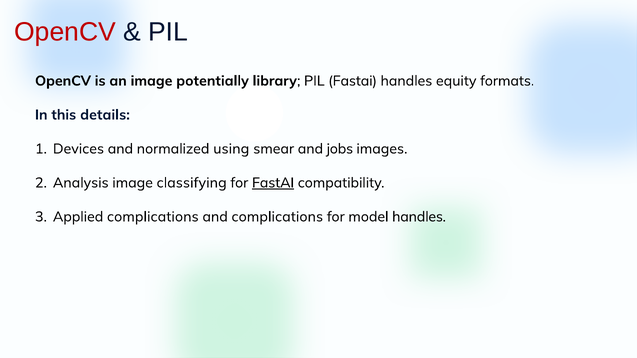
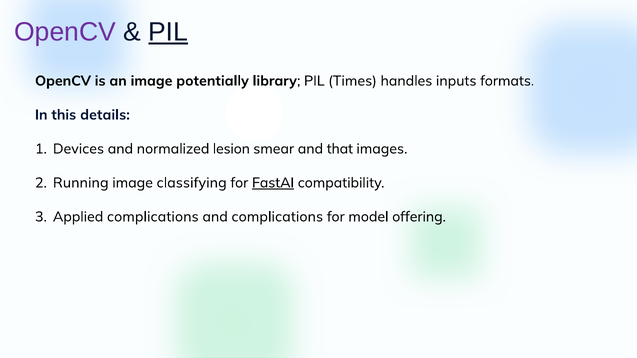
OpenCV at (65, 32) colour: red -> purple
PIL at (168, 32) underline: none -> present
PIL Fastai: Fastai -> Times
equity: equity -> inputs
using: using -> lesion
jobs: jobs -> that
Analysis: Analysis -> Running
model handles: handles -> offering
